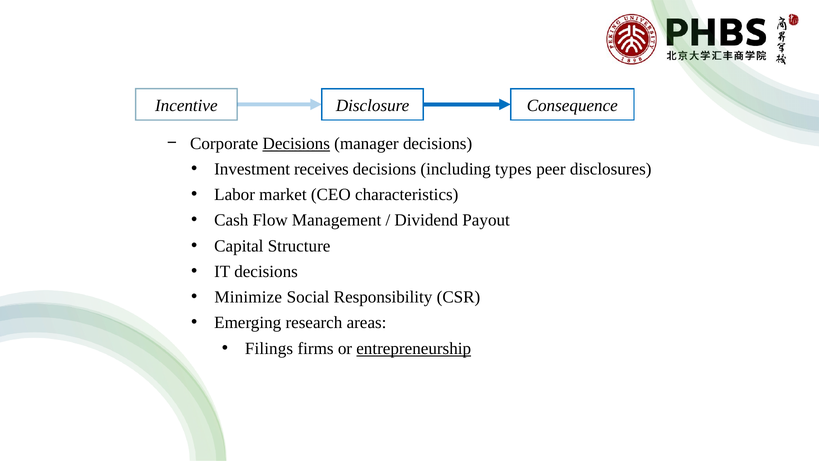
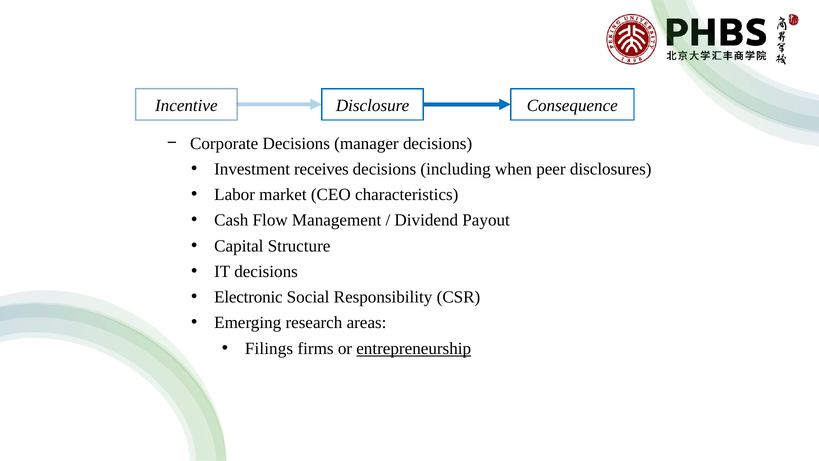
Decisions at (296, 143) underline: present -> none
types: types -> when
Minimize: Minimize -> Electronic
